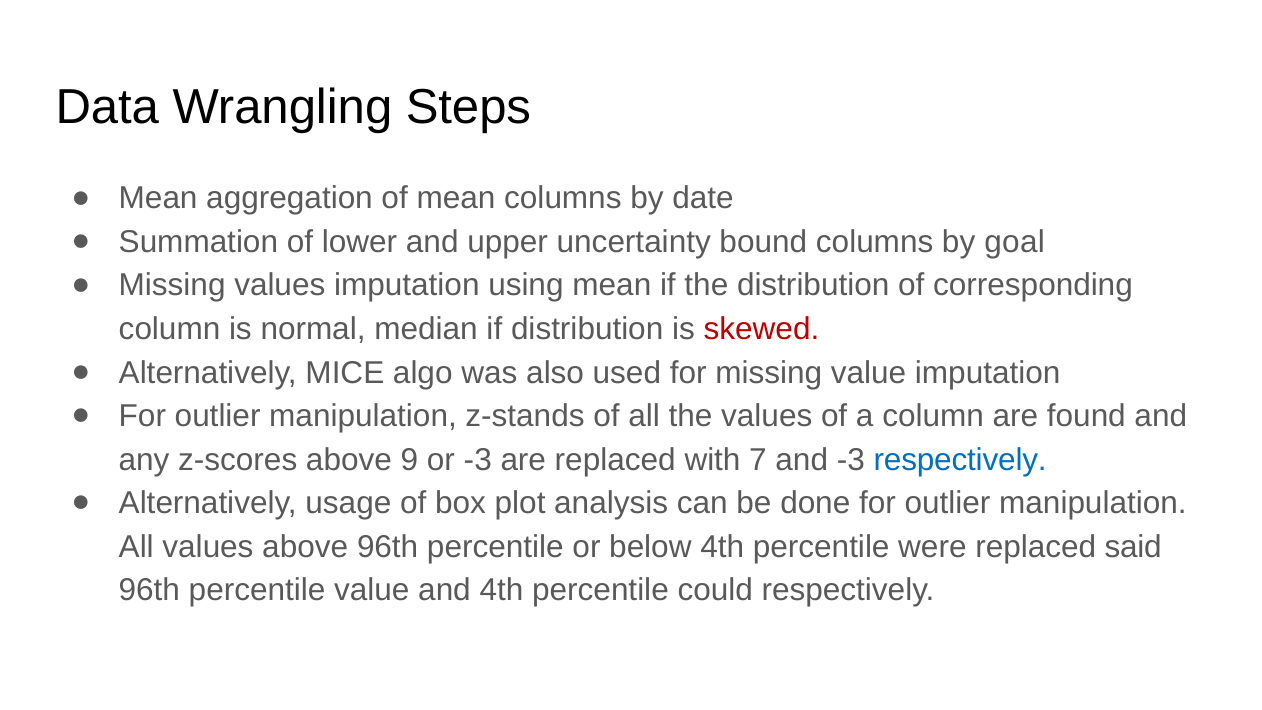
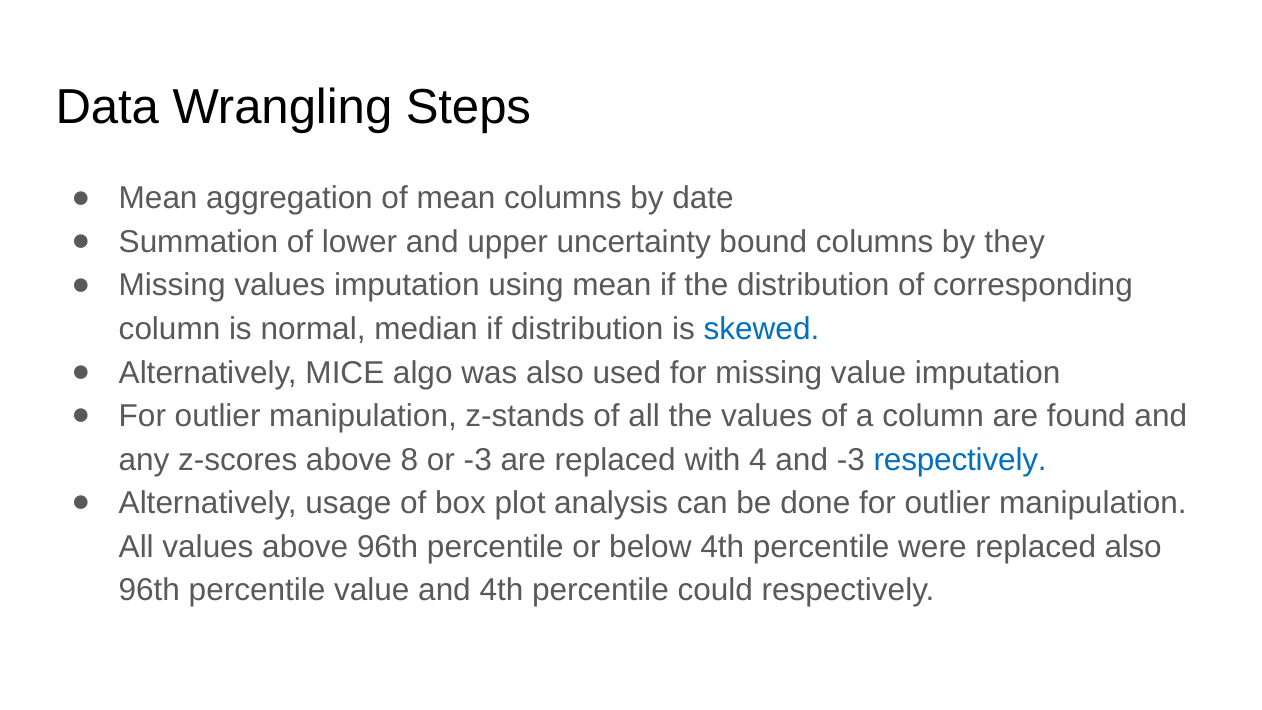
goal: goal -> they
skewed colour: red -> blue
9: 9 -> 8
7: 7 -> 4
replaced said: said -> also
